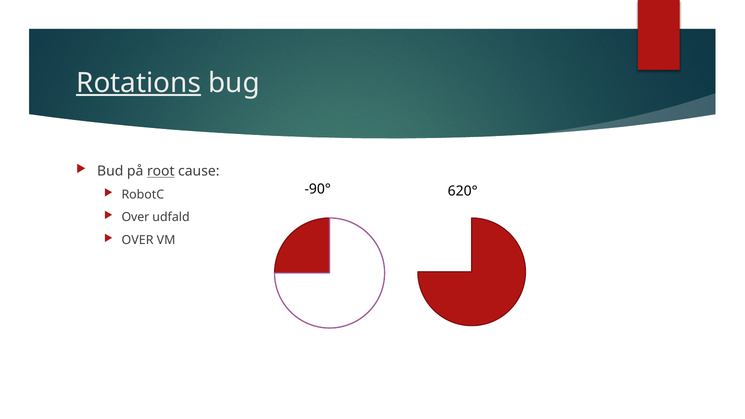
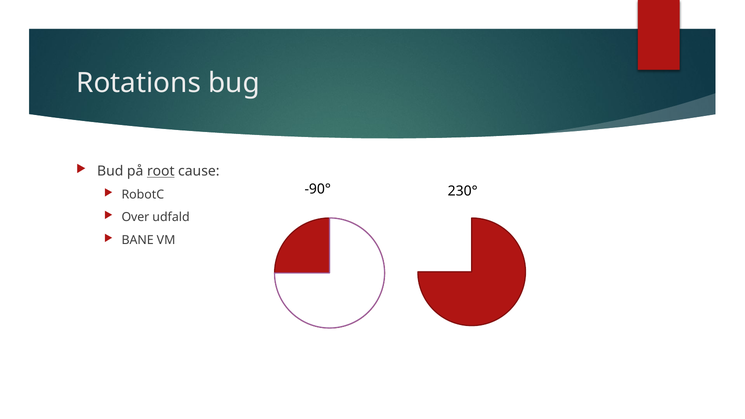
Rotations underline: present -> none
620°: 620° -> 230°
OVER at (138, 240): OVER -> BANE
